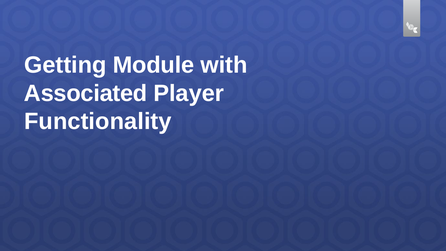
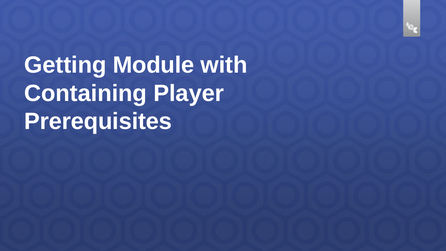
Associated: Associated -> Containing
Functionality: Functionality -> Prerequisites
